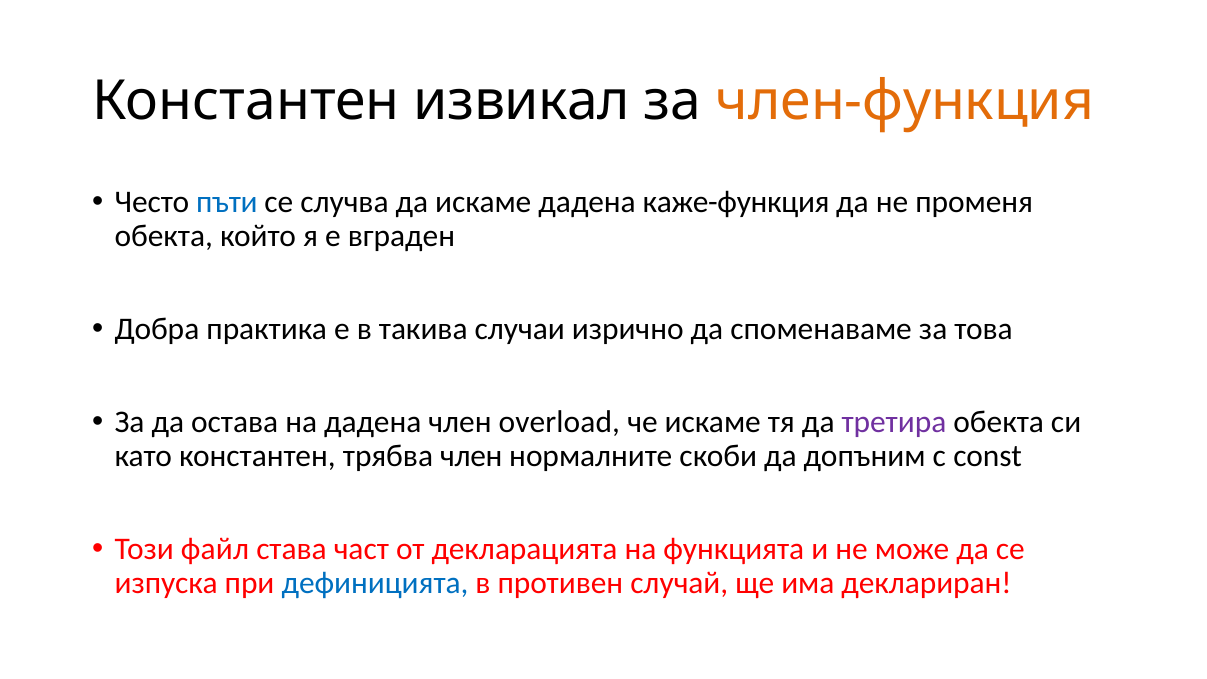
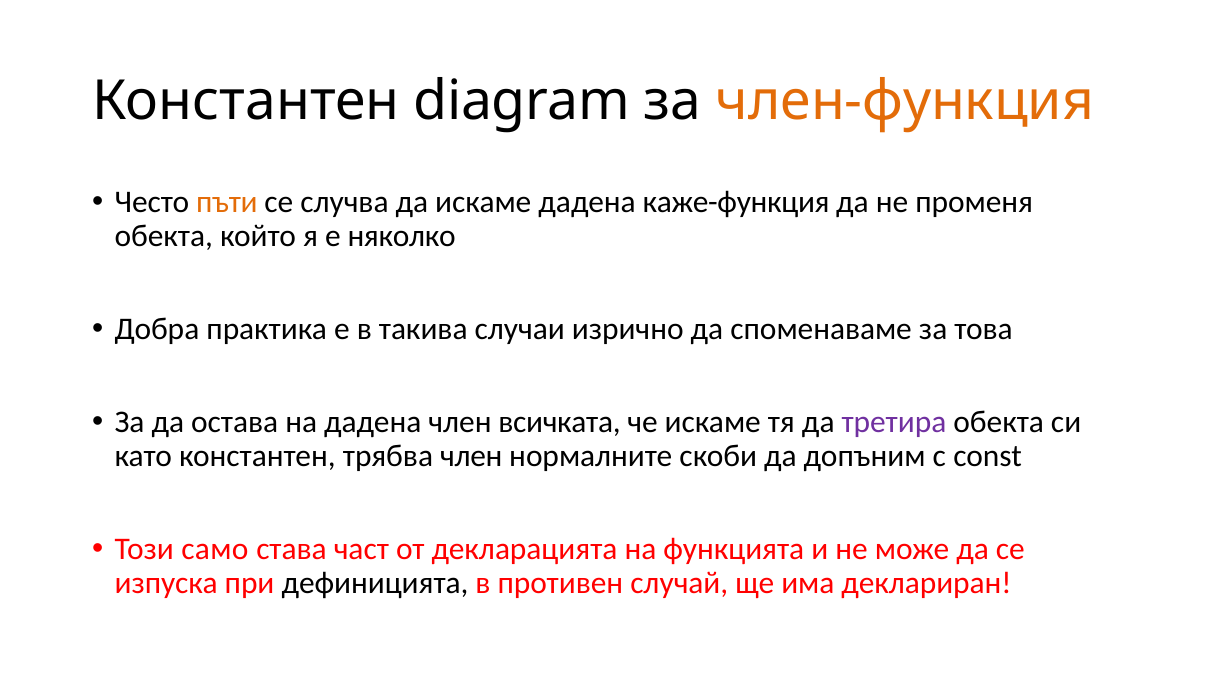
извикал: извикал -> diagram
пъти colour: blue -> orange
вграден: вграден -> няколко
overload: overload -> всичката
файл: файл -> само
дефиницията colour: blue -> black
